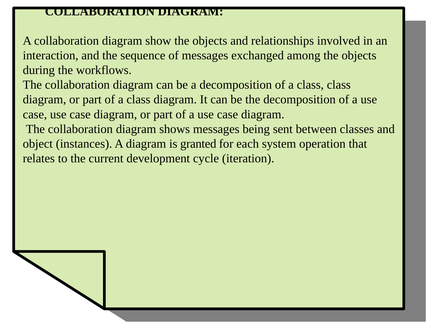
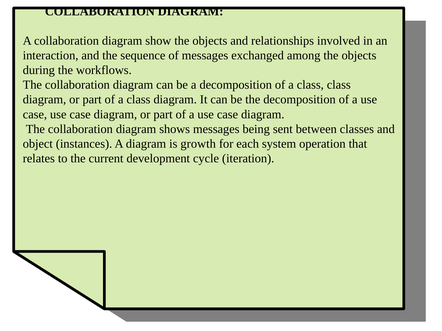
granted: granted -> growth
